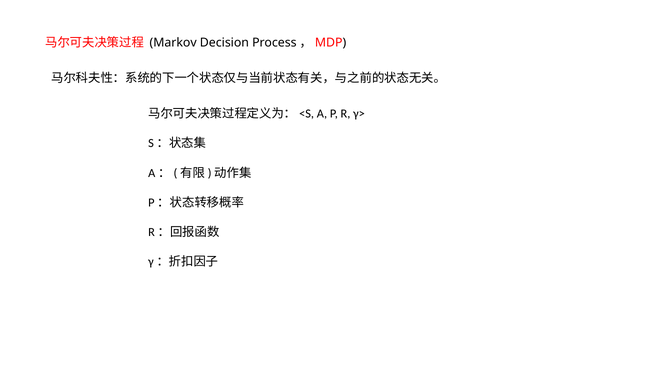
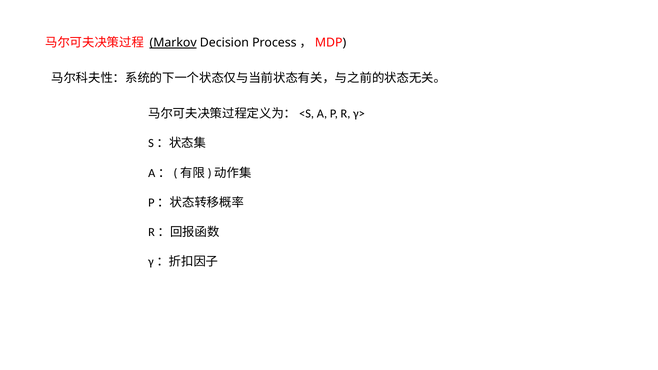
Markov underline: none -> present
